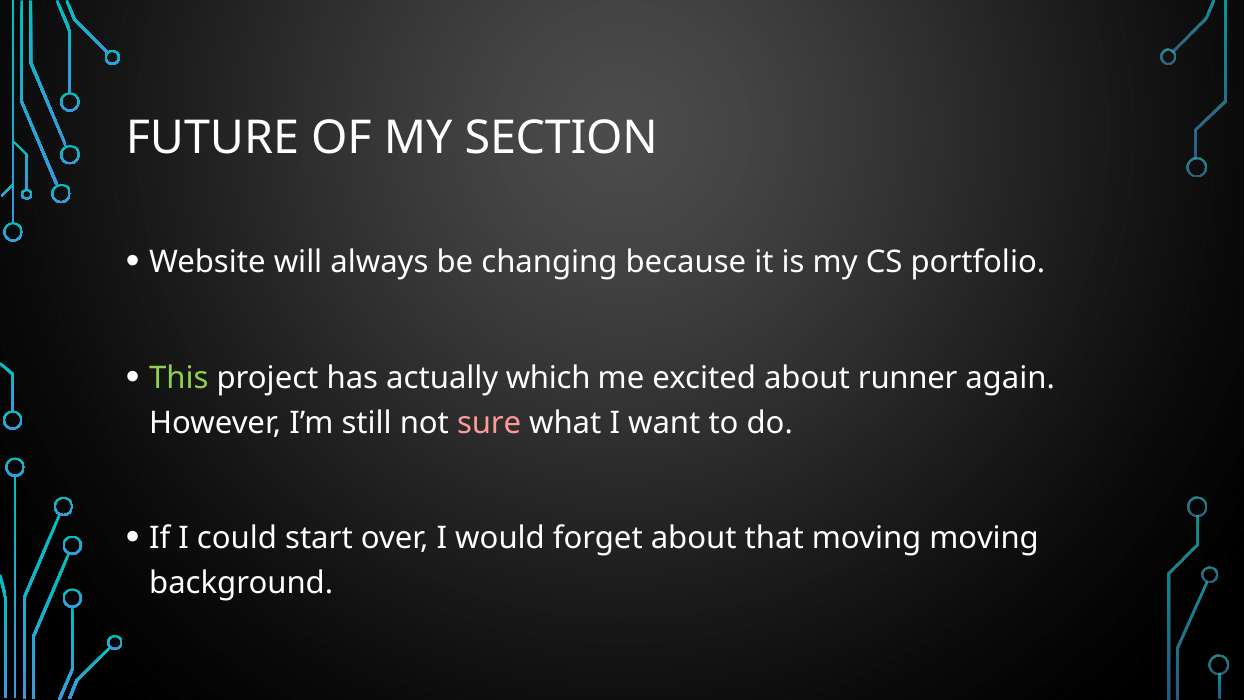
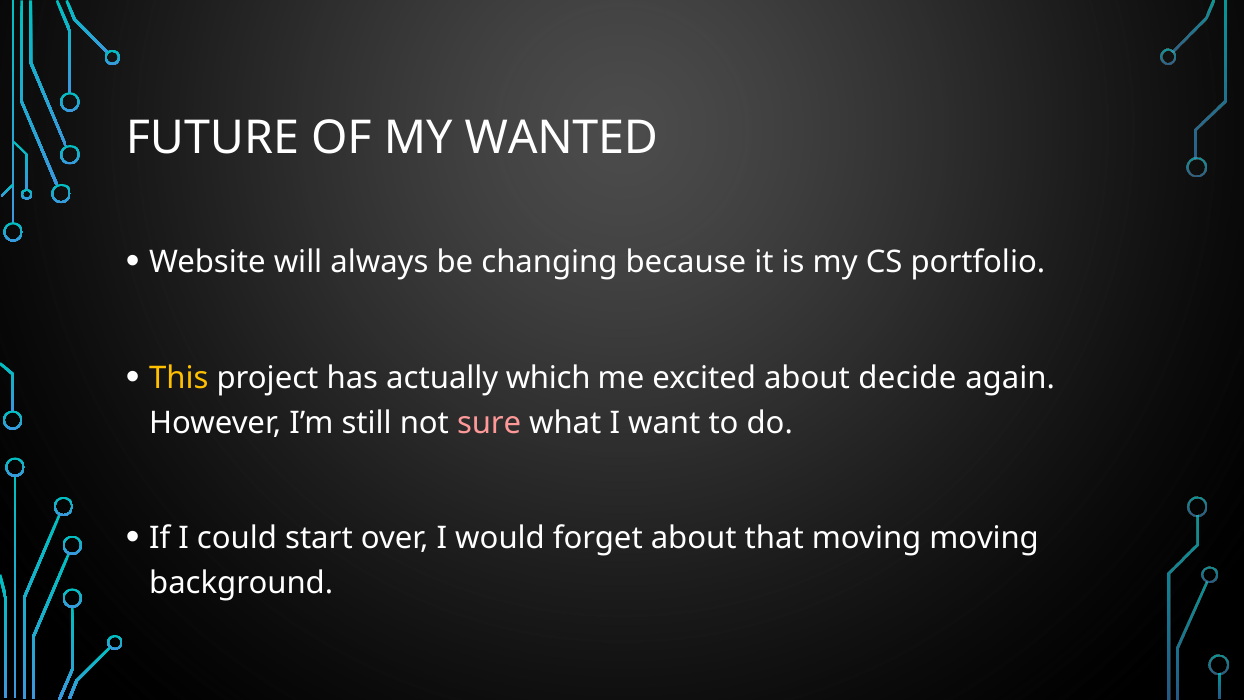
SECTION: SECTION -> WANTED
This colour: light green -> yellow
runner: runner -> decide
